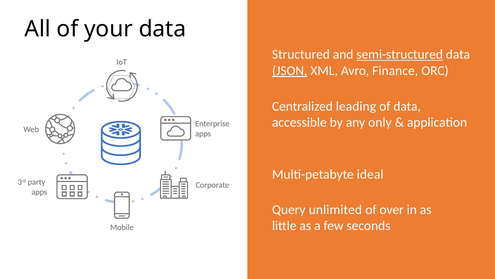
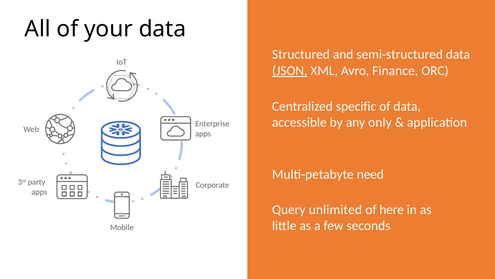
semi-structured underline: present -> none
leading: leading -> specific
ideal: ideal -> need
over: over -> here
